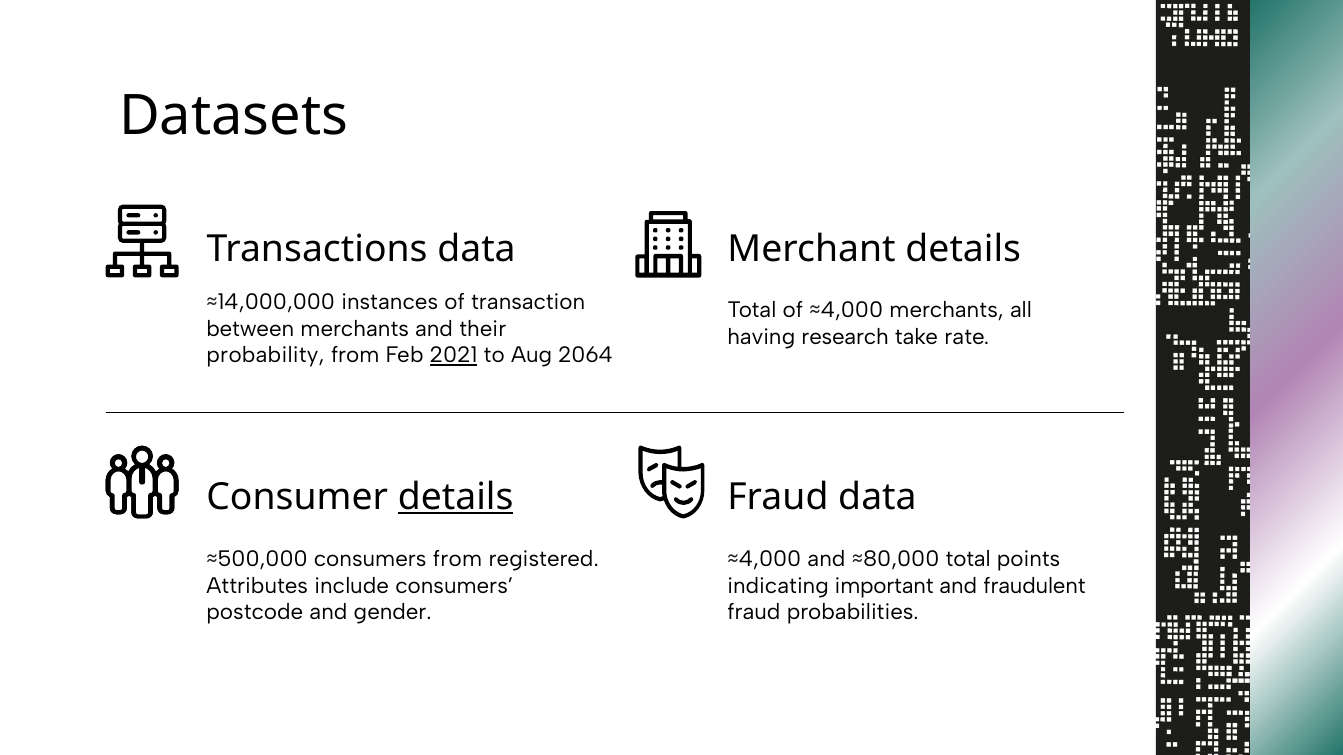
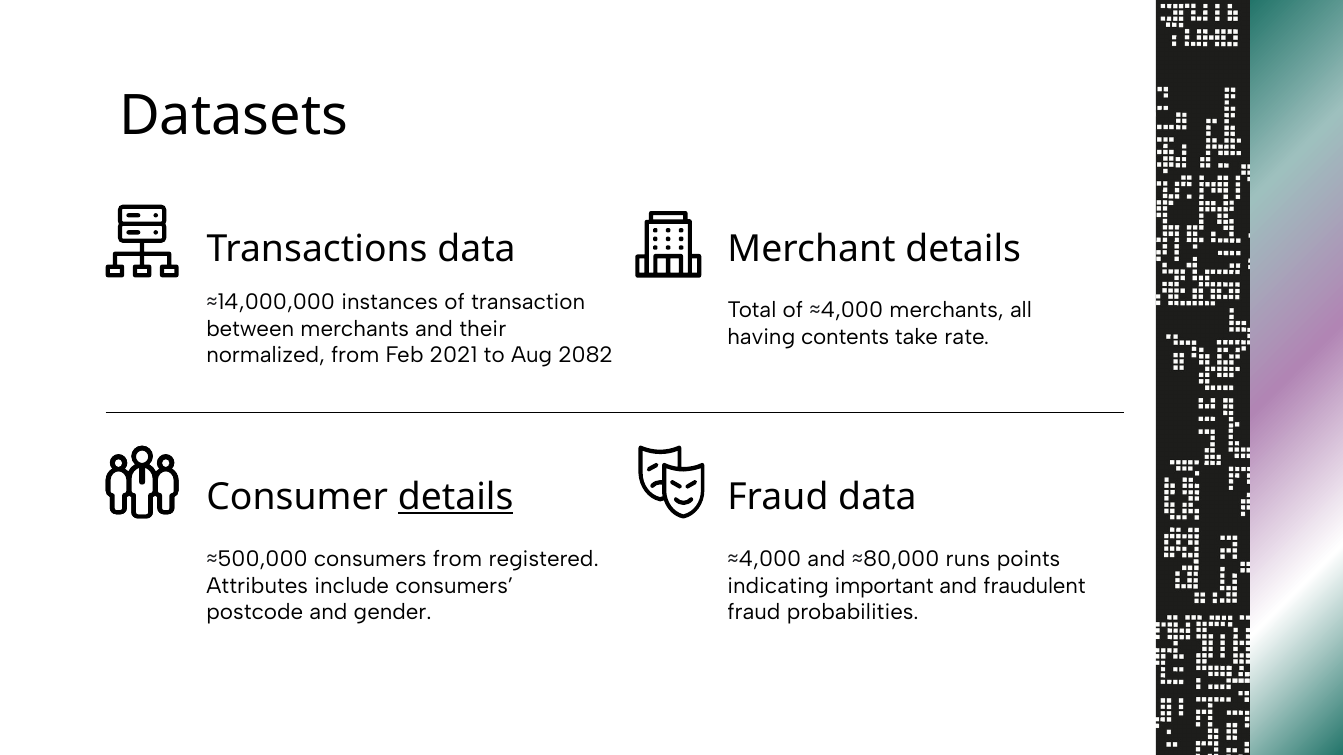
research: research -> contents
probability: probability -> normalized
2021 underline: present -> none
2064: 2064 -> 2082
≈80,000 total: total -> runs
